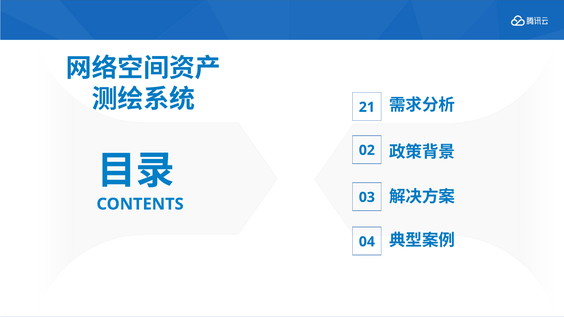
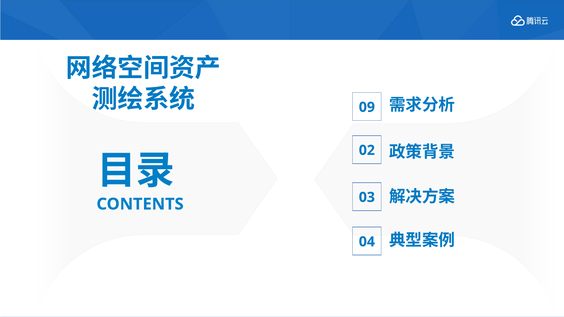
21: 21 -> 09
